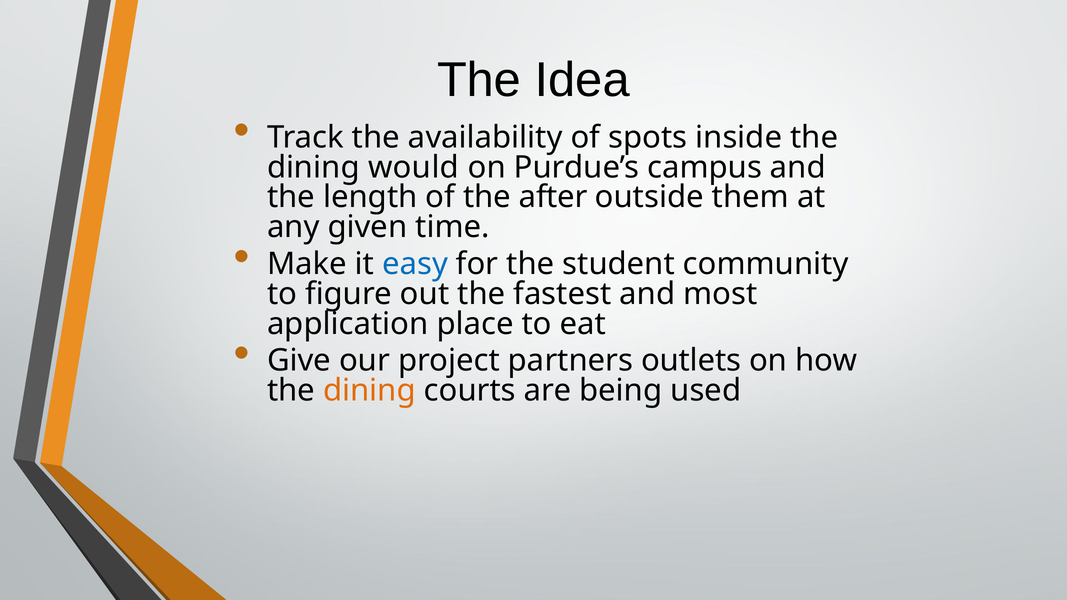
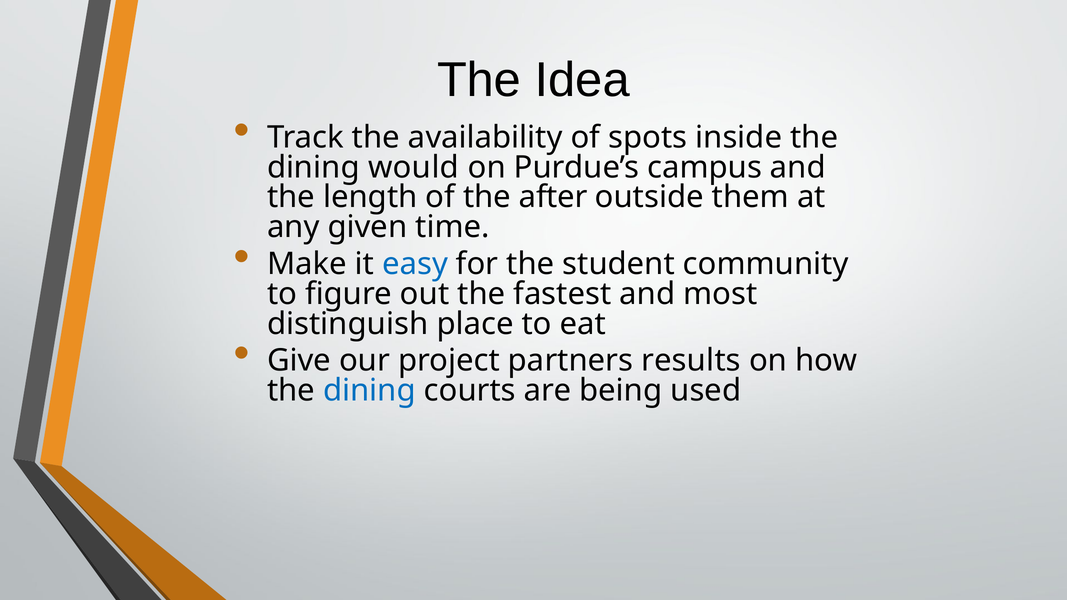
application: application -> distinguish
outlets: outlets -> results
dining at (369, 391) colour: orange -> blue
